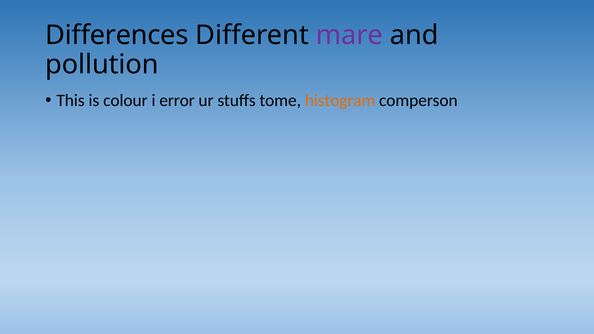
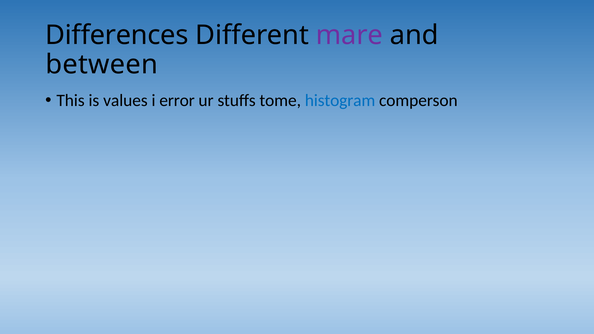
pollution: pollution -> between
colour: colour -> values
histogram colour: orange -> blue
